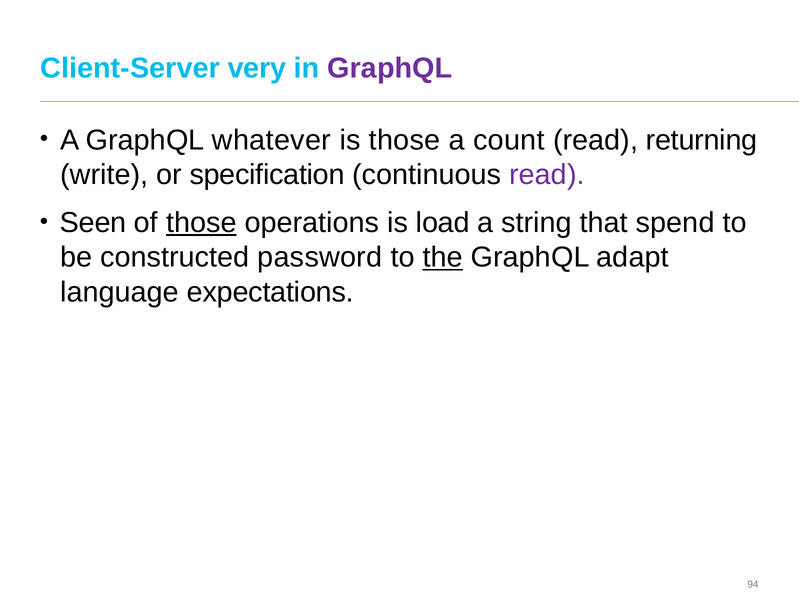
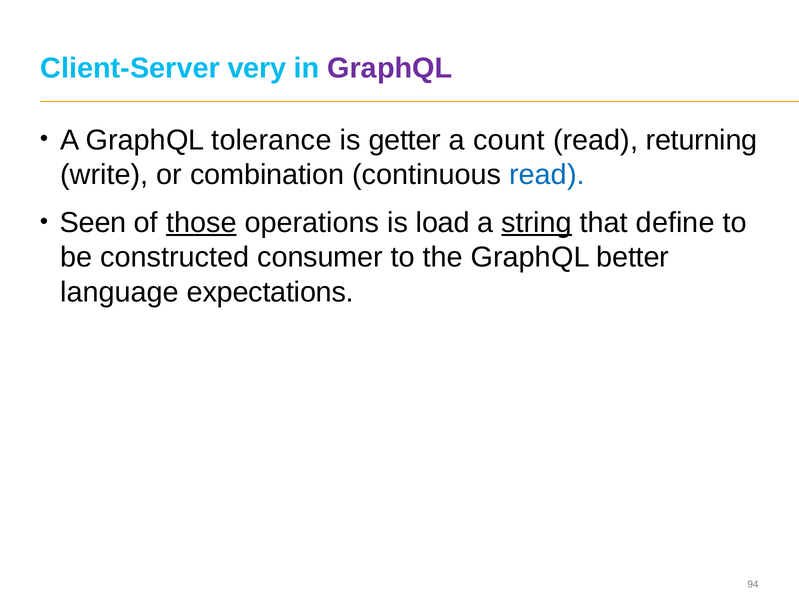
whatever: whatever -> tolerance
is those: those -> getter
specification: specification -> combination
read at (547, 175) colour: purple -> blue
string underline: none -> present
spend: spend -> define
password: password -> consumer
the underline: present -> none
adapt: adapt -> better
